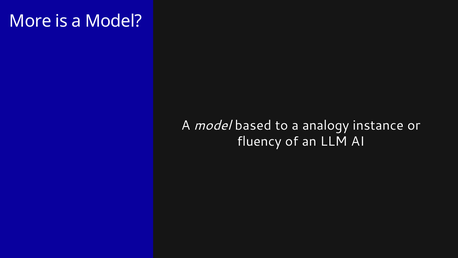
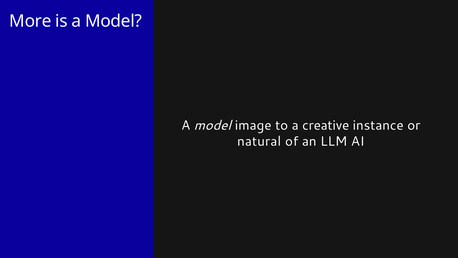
based: based -> image
analogy: analogy -> creative
fluency: fluency -> natural
